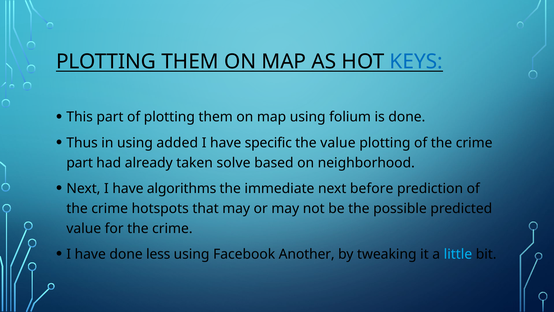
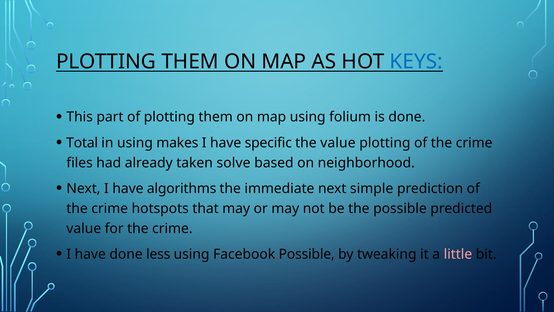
Thus: Thus -> Total
added: added -> makes
part at (80, 163): part -> files
before: before -> simple
Facebook Another: Another -> Possible
little colour: light blue -> pink
